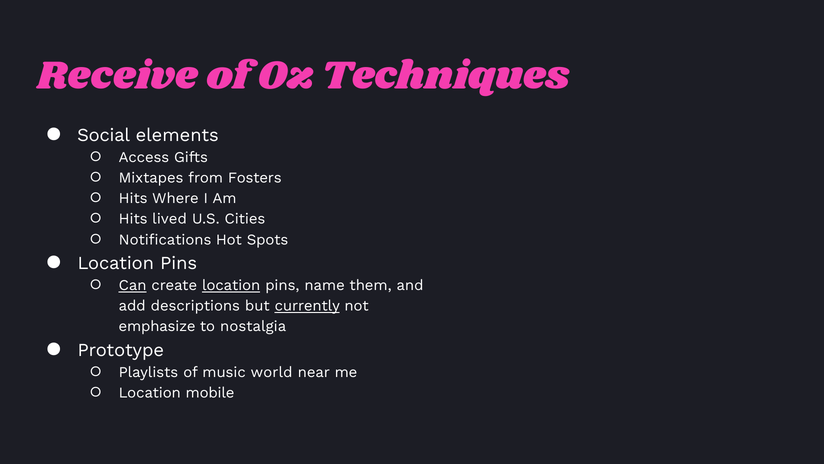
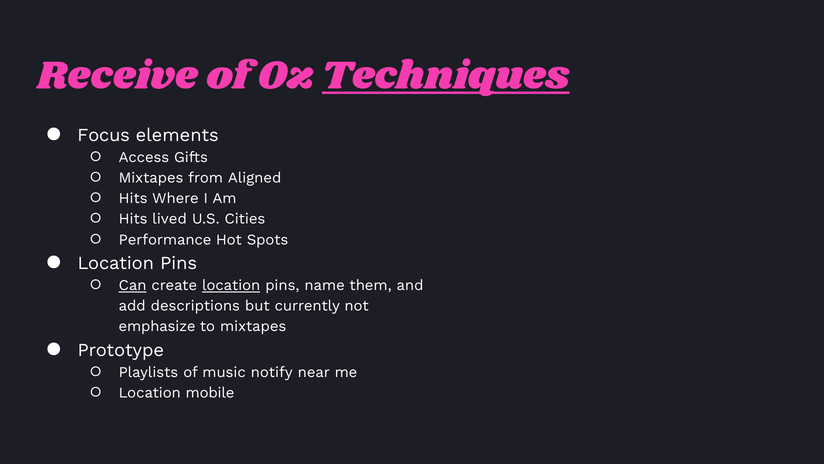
Techniques underline: none -> present
Social: Social -> Focus
Fosters: Fosters -> Aligned
Notifications: Notifications -> Performance
currently underline: present -> none
to nostalgia: nostalgia -> mixtapes
world: world -> notify
